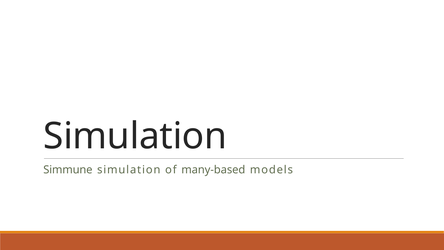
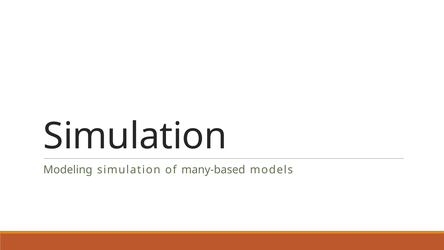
Simmune: Simmune -> Modeling
